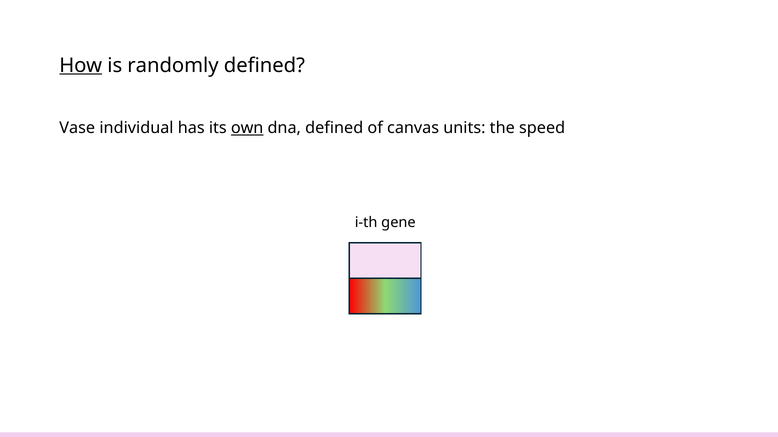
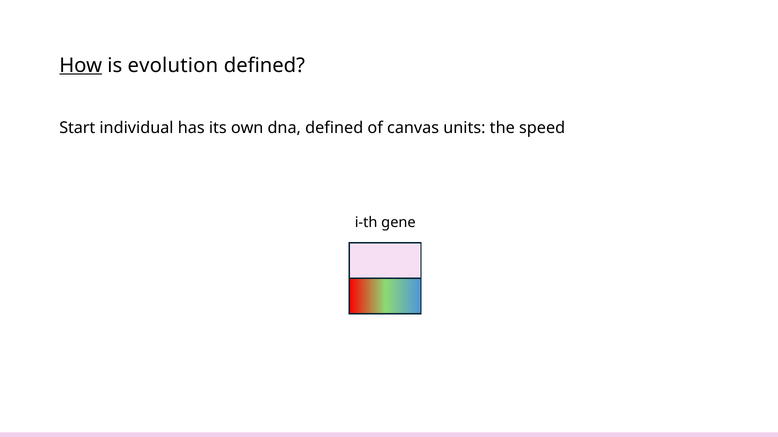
randomly: randomly -> evolution
Vase: Vase -> Start
own underline: present -> none
